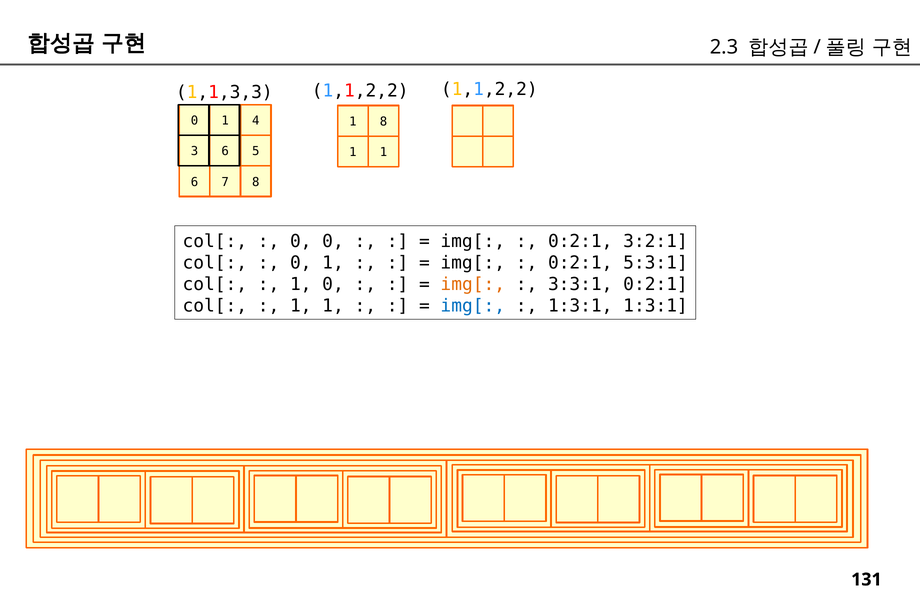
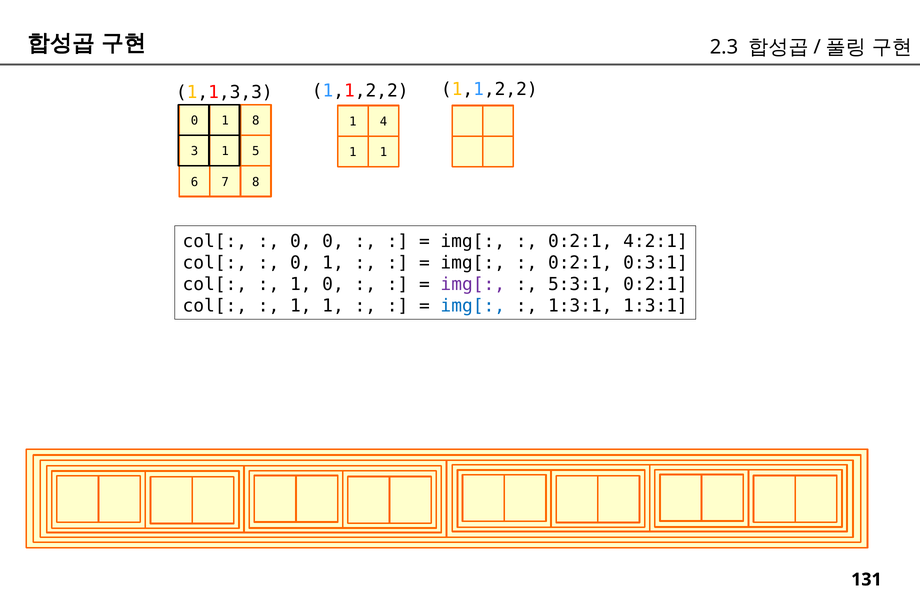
1 4: 4 -> 8
1 8: 8 -> 4
3 6: 6 -> 1
3:2:1: 3:2:1 -> 4:2:1
5:3:1: 5:3:1 -> 0:3:1
img[ at (473, 285) colour: orange -> purple
3:3:1: 3:3:1 -> 5:3:1
